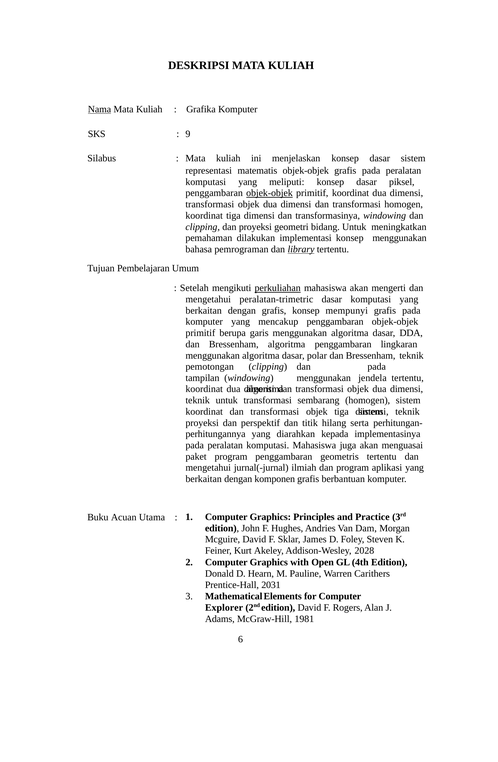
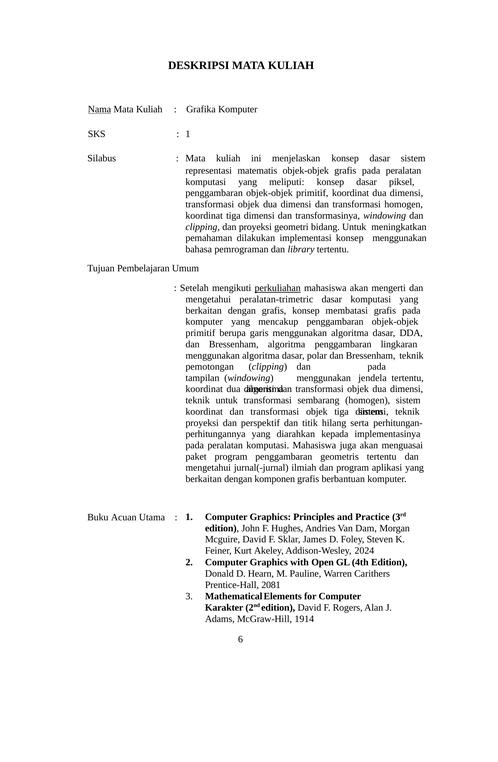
9 at (188, 134): 9 -> 1
objek-objek at (269, 193) underline: present -> none
library underline: present -> none
mempunyi: mempunyi -> membatasi
2028: 2028 -> 2024
2031: 2031 -> 2081
Explorer: Explorer -> Karakter
1981: 1981 -> 1914
